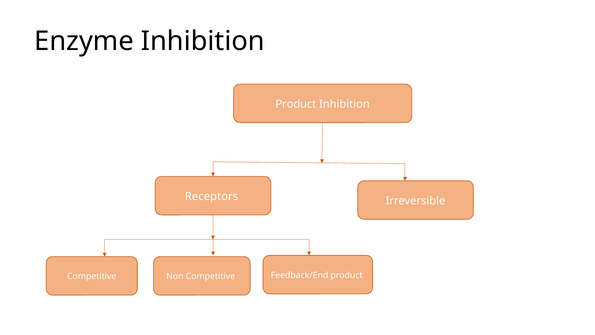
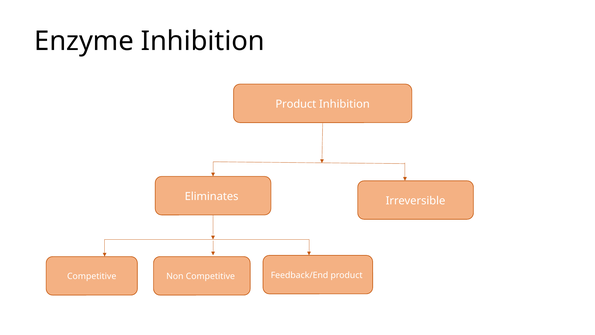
Receptors: Receptors -> Eliminates
